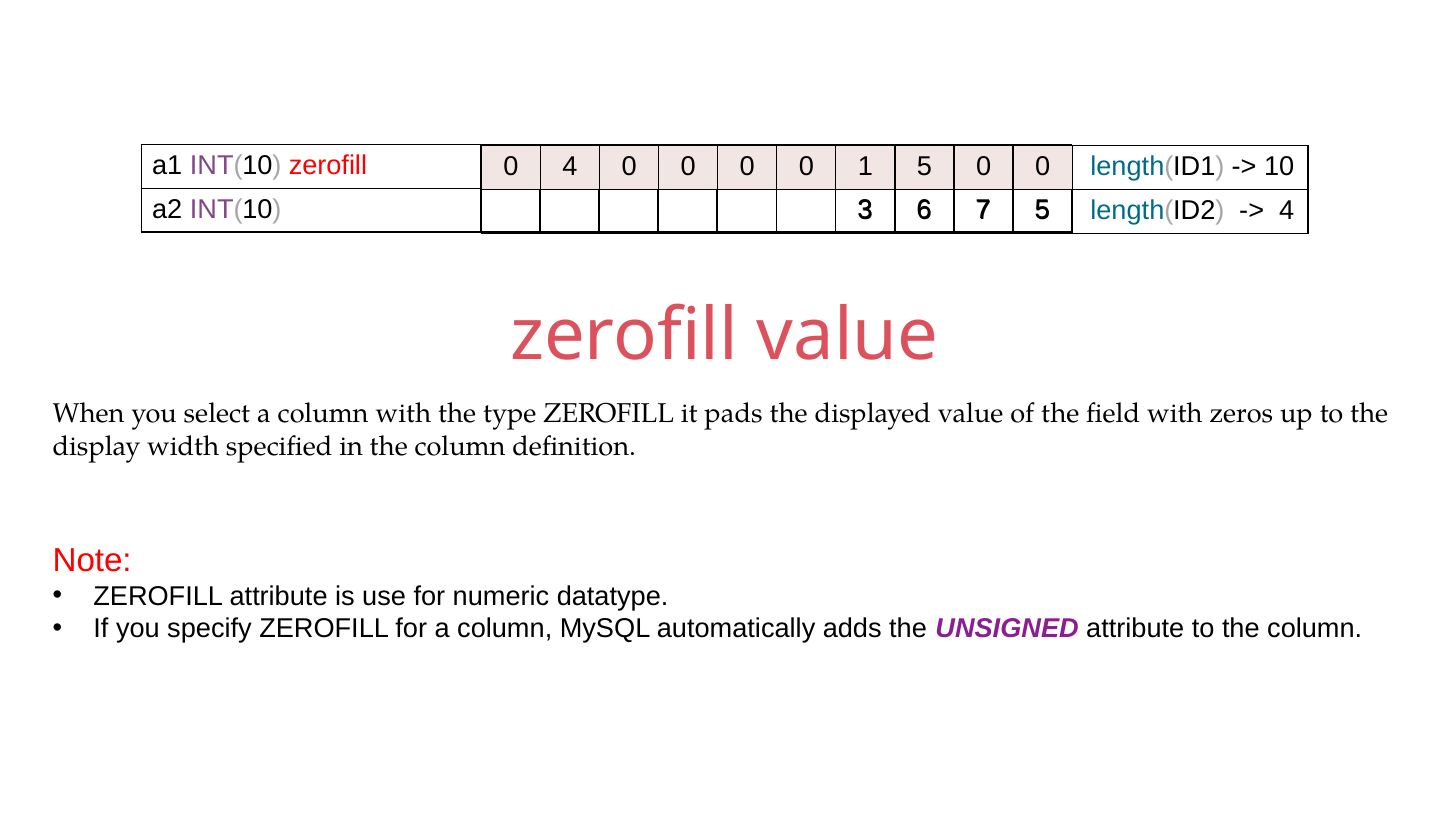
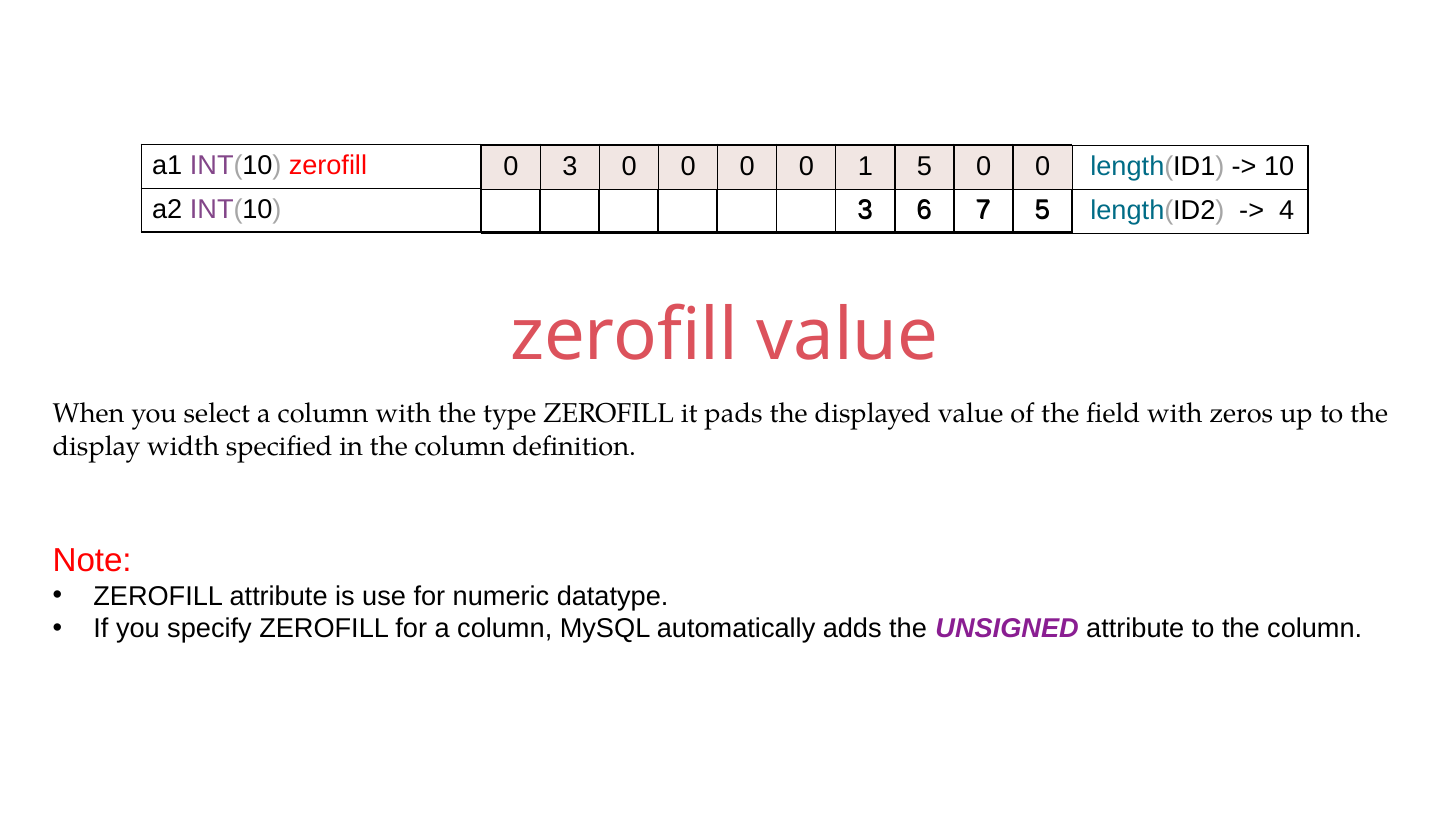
0 4: 4 -> 3
